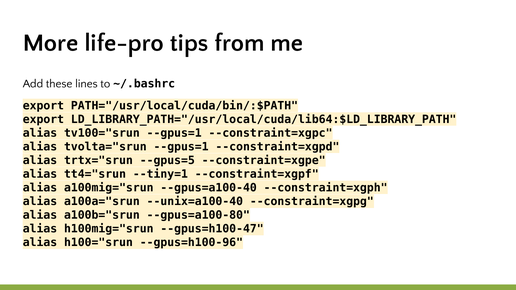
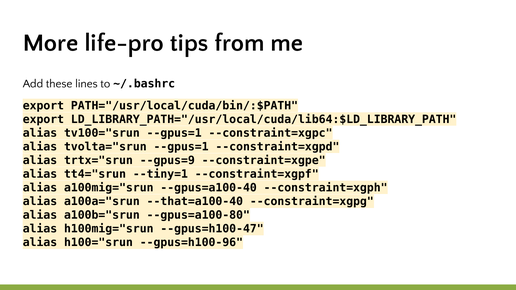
--gpus=5: --gpus=5 -> --gpus=9
--unix=a100-40: --unix=a100-40 -> --that=a100-40
